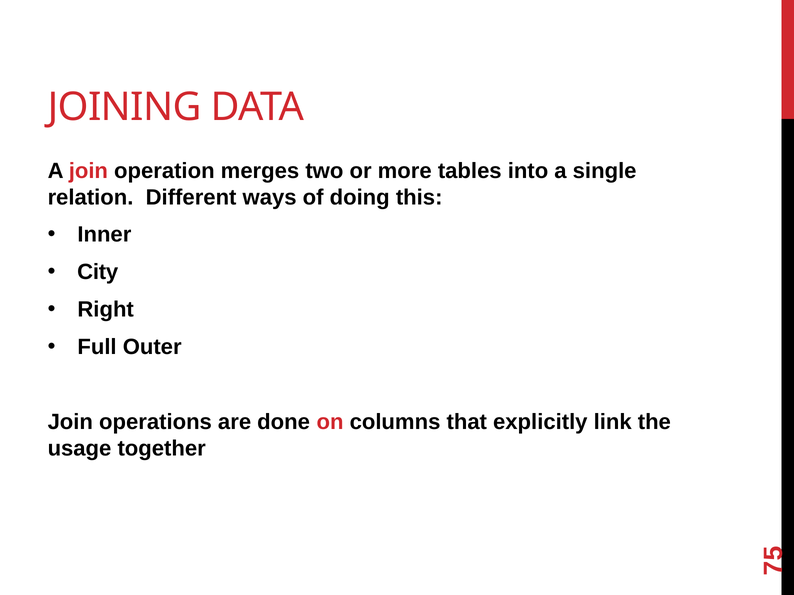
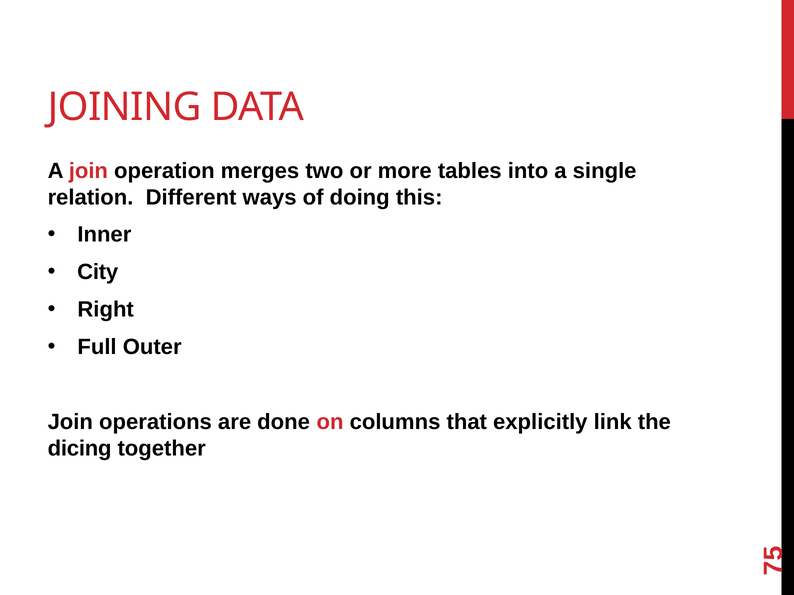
usage: usage -> dicing
